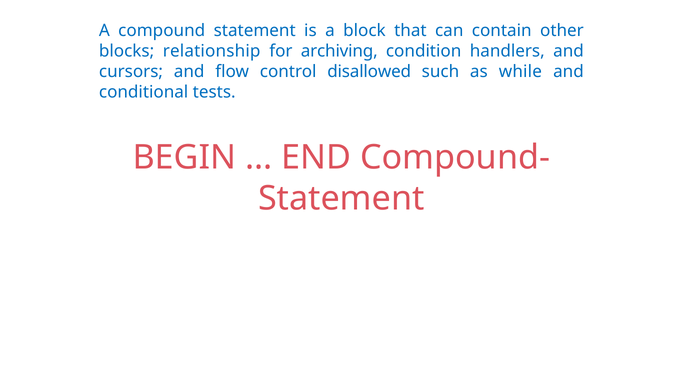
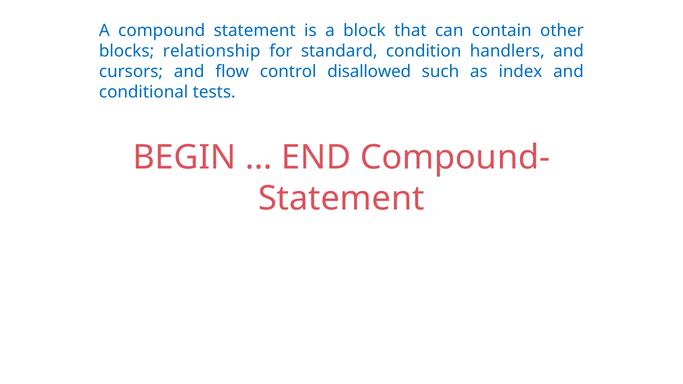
archiving: archiving -> standard
while: while -> index
